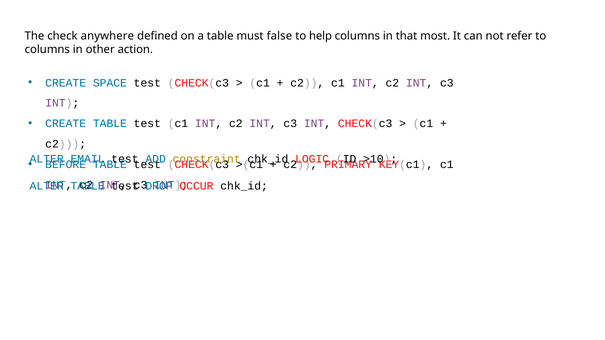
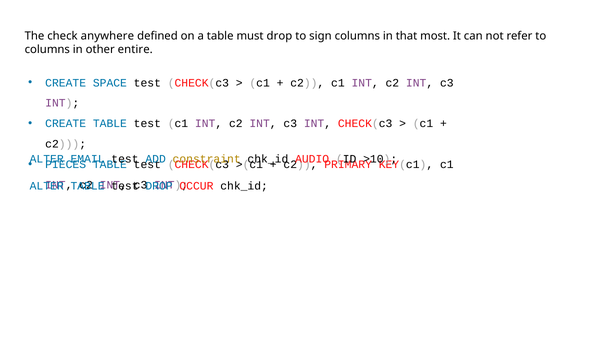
must false: false -> drop
help: help -> sign
action: action -> entire
LOGIC: LOGIC -> AUDIO
BEFORE: BEFORE -> PIECES
